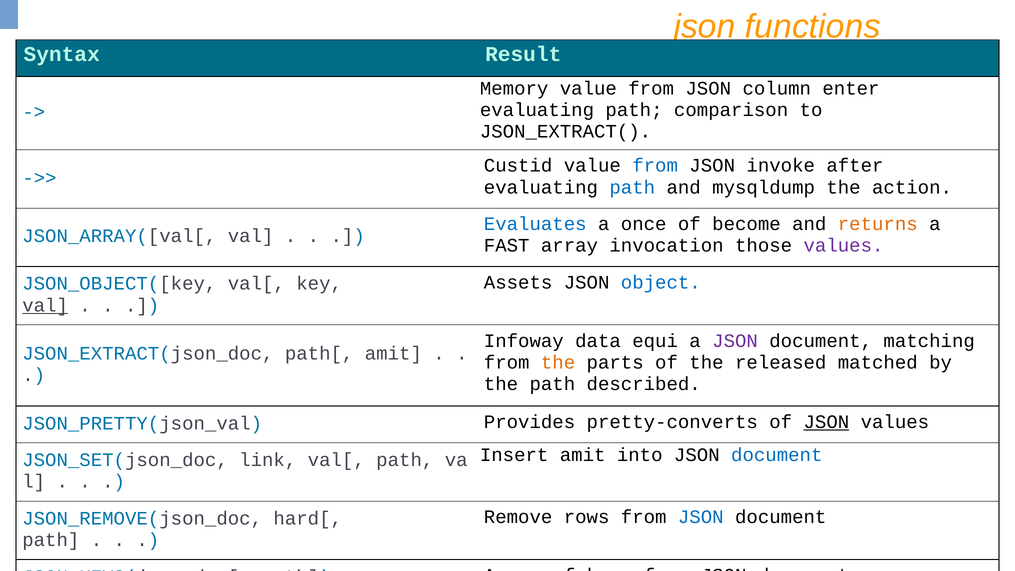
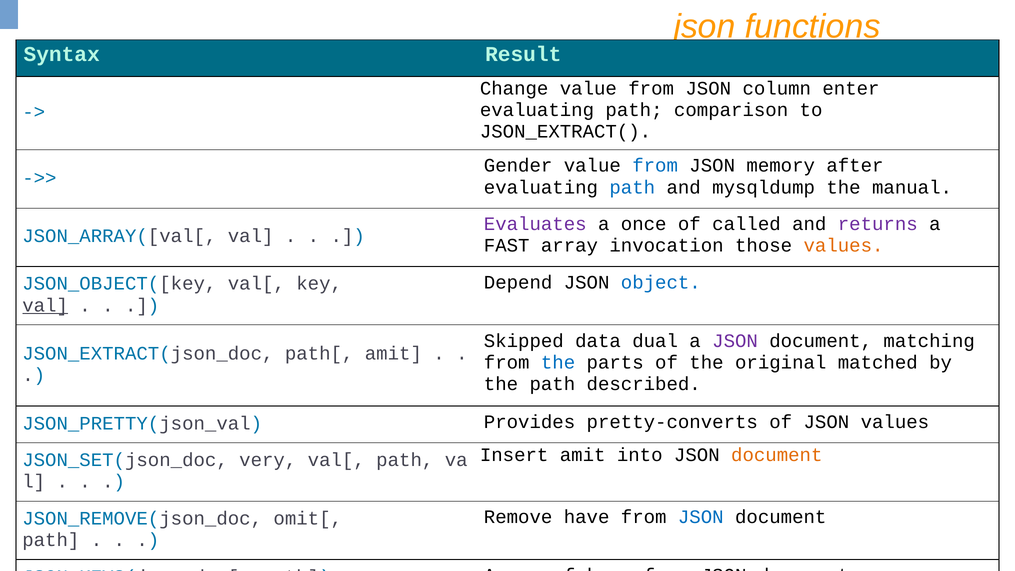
Memory: Memory -> Change
Custid: Custid -> Gender
invoke: invoke -> memory
action: action -> manual
Evaluates colour: blue -> purple
become: become -> called
returns colour: orange -> purple
values at (844, 246) colour: purple -> orange
Assets: Assets -> Depend
Infoway: Infoway -> Skipped
equi: equi -> dual
the at (558, 362) colour: orange -> blue
released: released -> original
JSON at (826, 422) underline: present -> none
document at (777, 455) colour: blue -> orange
link: link -> very
rows: rows -> have
hard[: hard[ -> omit[
